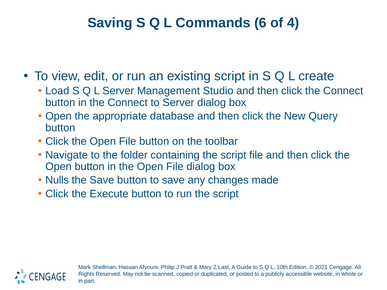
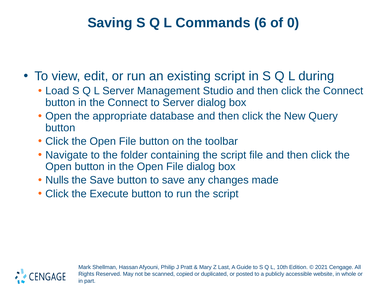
4: 4 -> 0
create: create -> during
